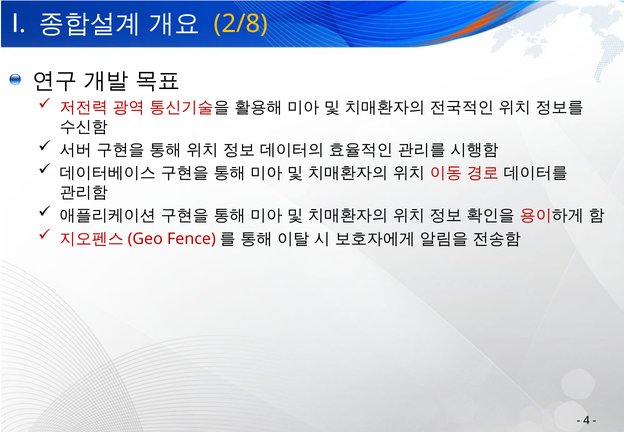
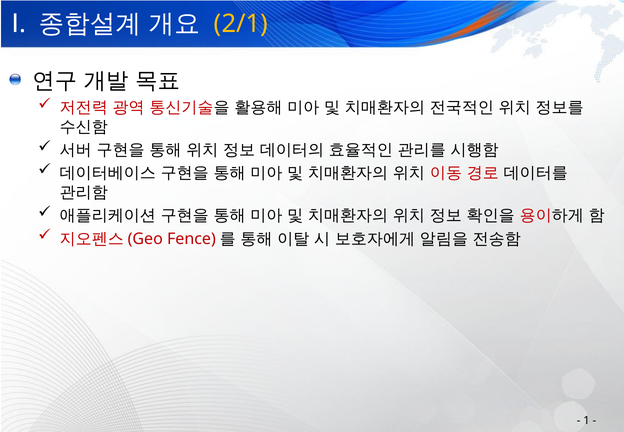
2/8: 2/8 -> 2/1
4: 4 -> 1
